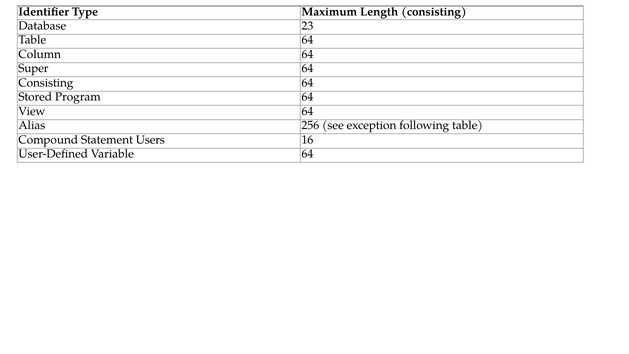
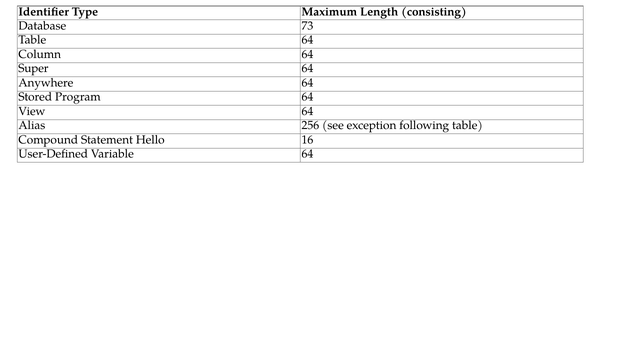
23: 23 -> 73
Consisting at (46, 83): Consisting -> Anywhere
Users: Users -> Hello
